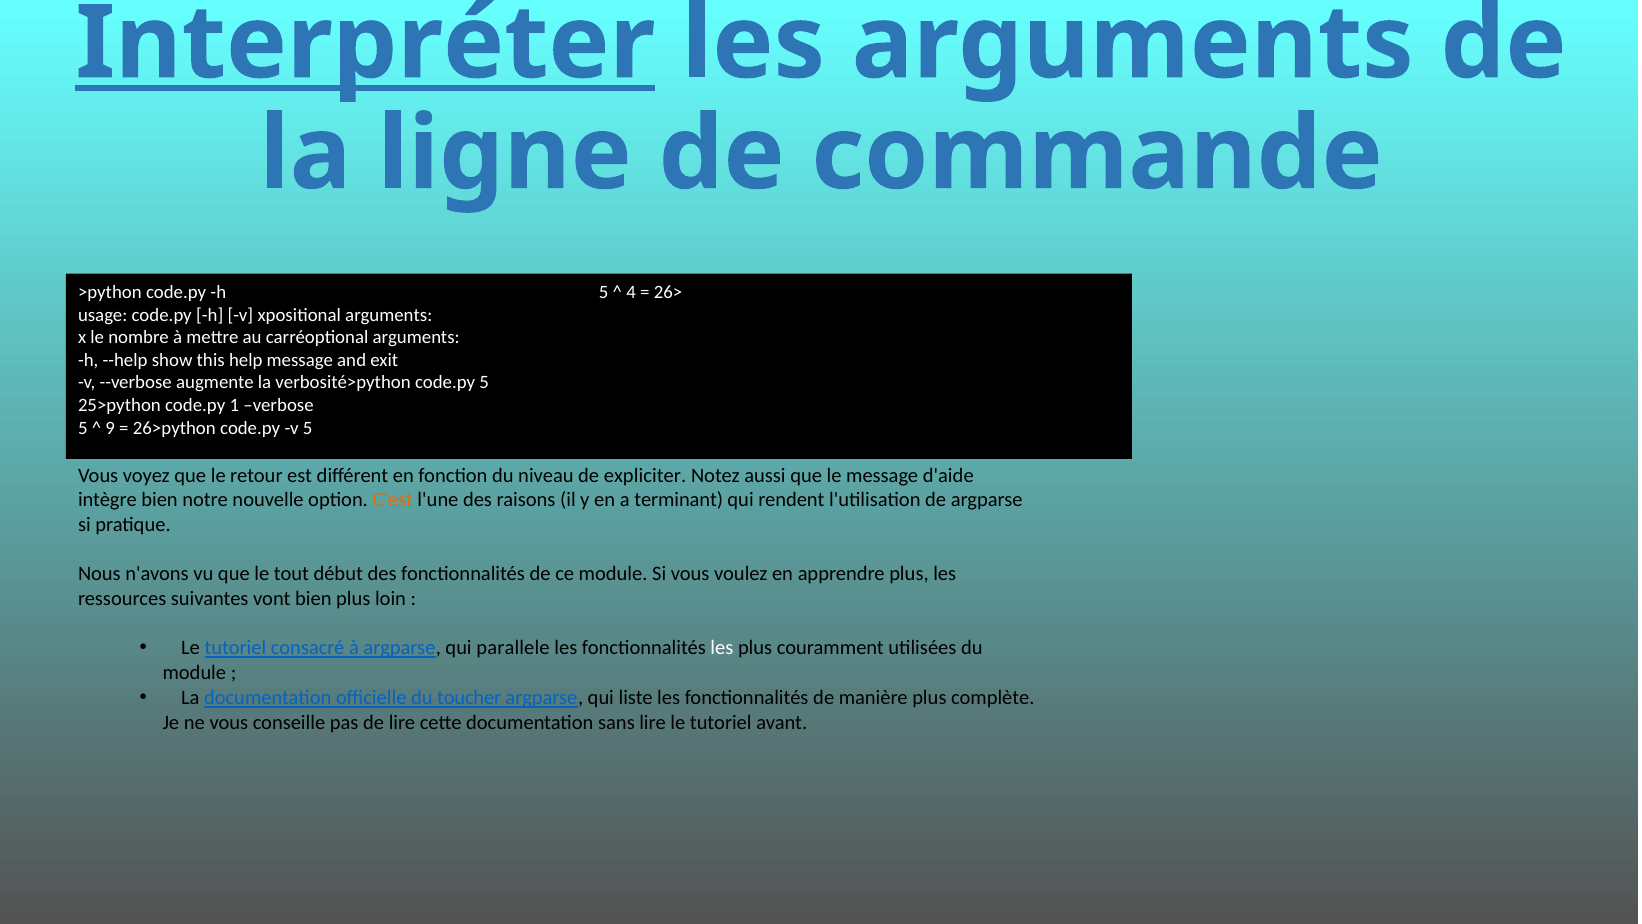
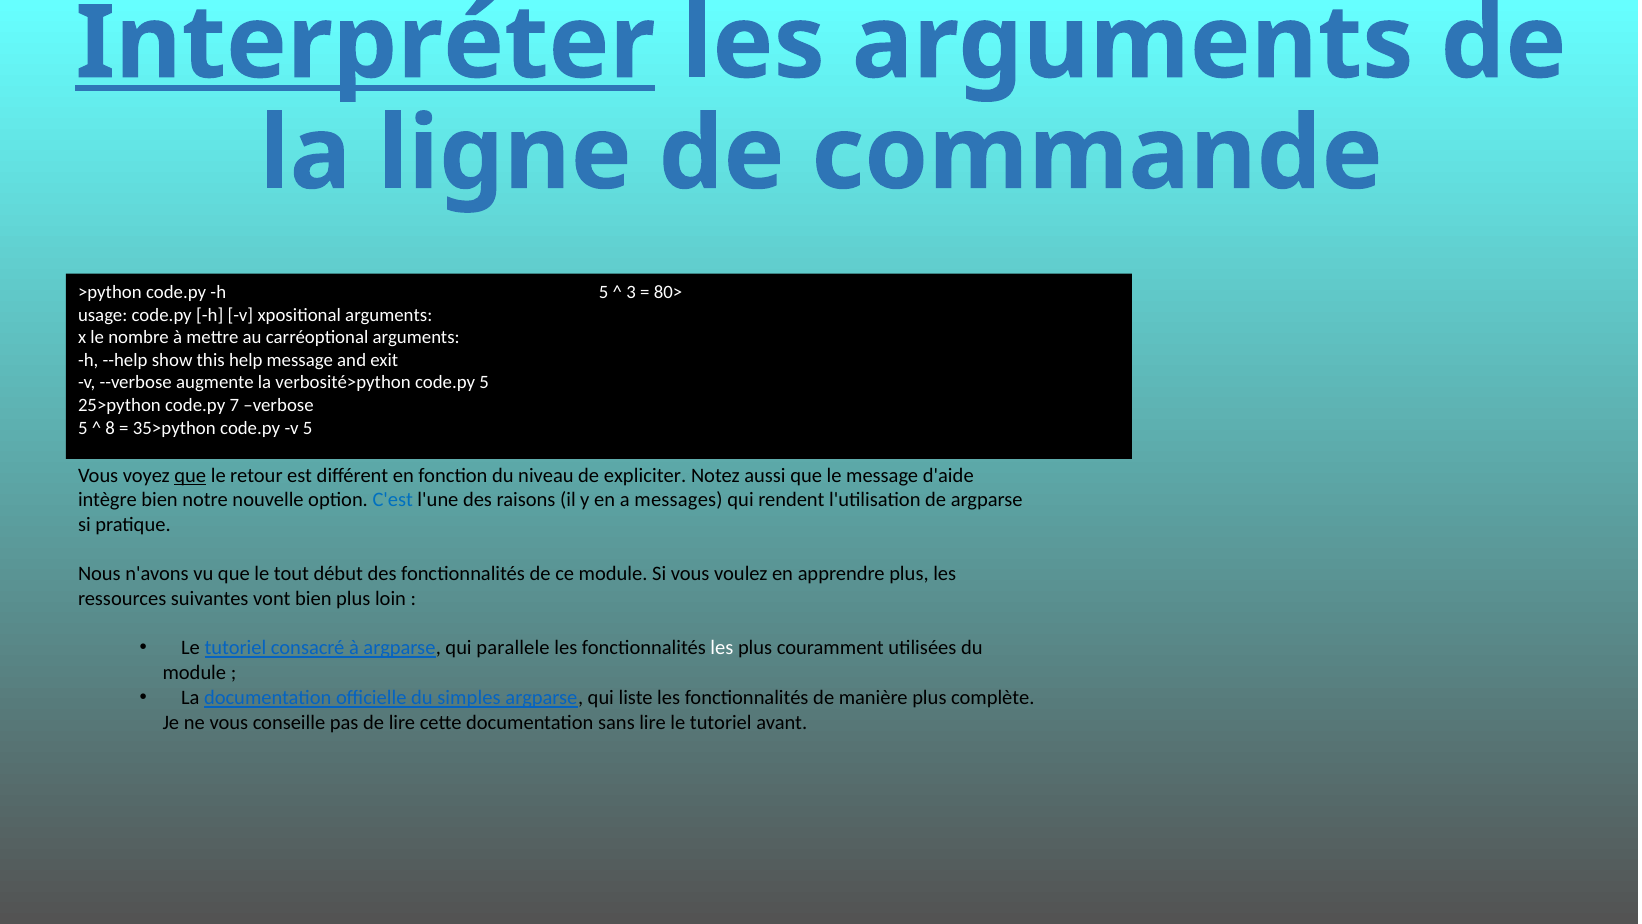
4: 4 -> 3
26>: 26> -> 80>
1: 1 -> 7
9: 9 -> 8
26>python: 26>python -> 35>python
que at (190, 475) underline: none -> present
C'est colour: orange -> blue
terminant: terminant -> messages
toucher: toucher -> simples
